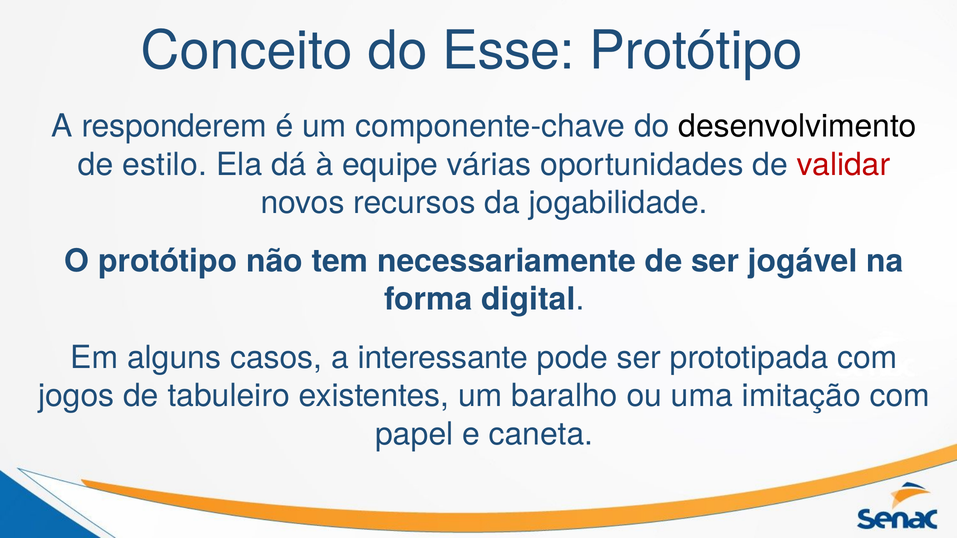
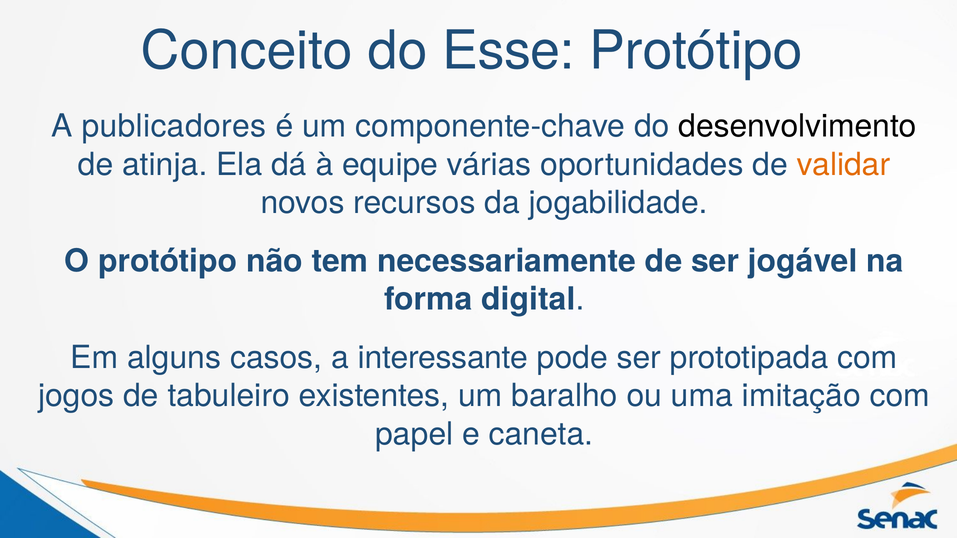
responderem: responderem -> publicadores
estilo: estilo -> atinja
validar colour: red -> orange
